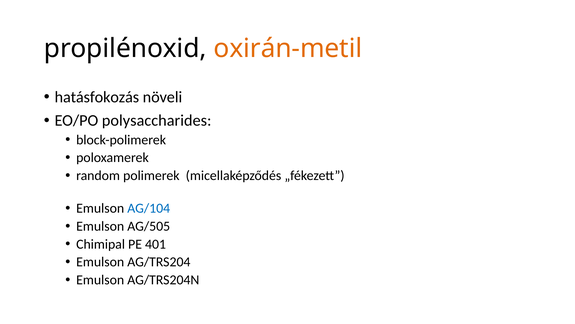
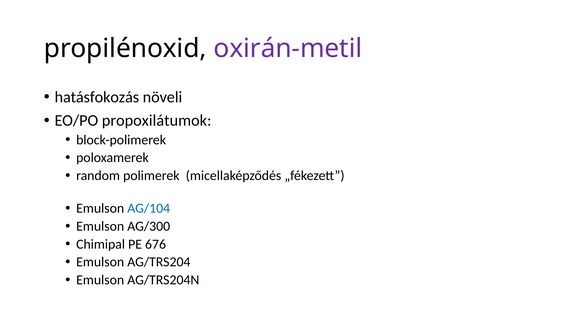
oxirán-metil colour: orange -> purple
polysaccharides: polysaccharides -> propoxilátumok
AG/505: AG/505 -> AG/300
401: 401 -> 676
